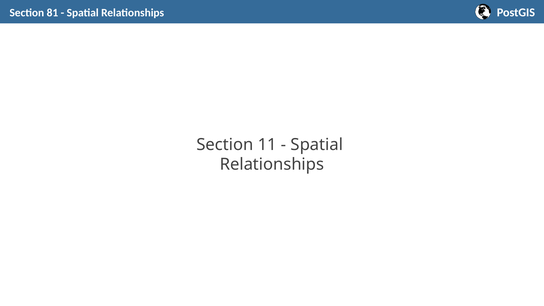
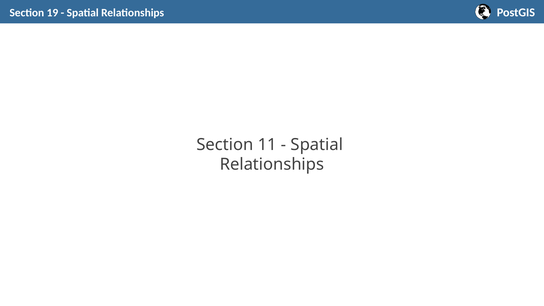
81: 81 -> 19
